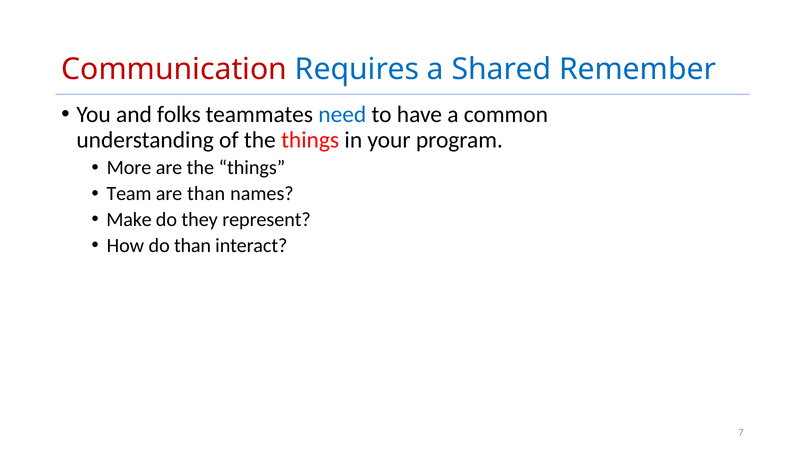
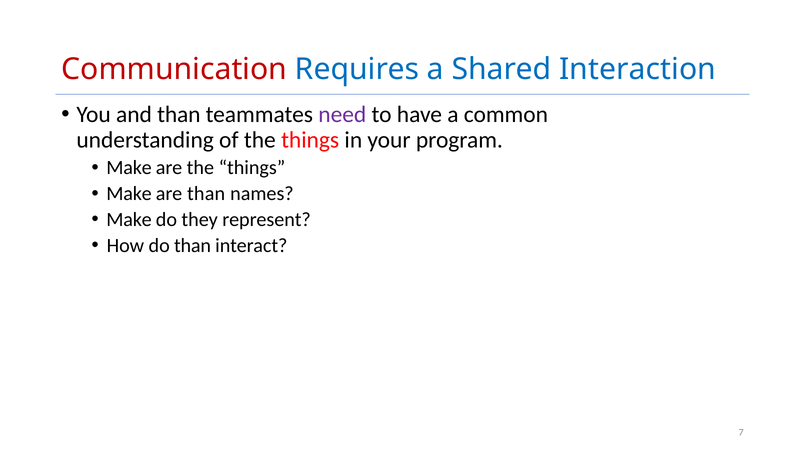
Remember: Remember -> Interaction
and folks: folks -> than
need colour: blue -> purple
More at (129, 168): More -> Make
Team at (129, 194): Team -> Make
